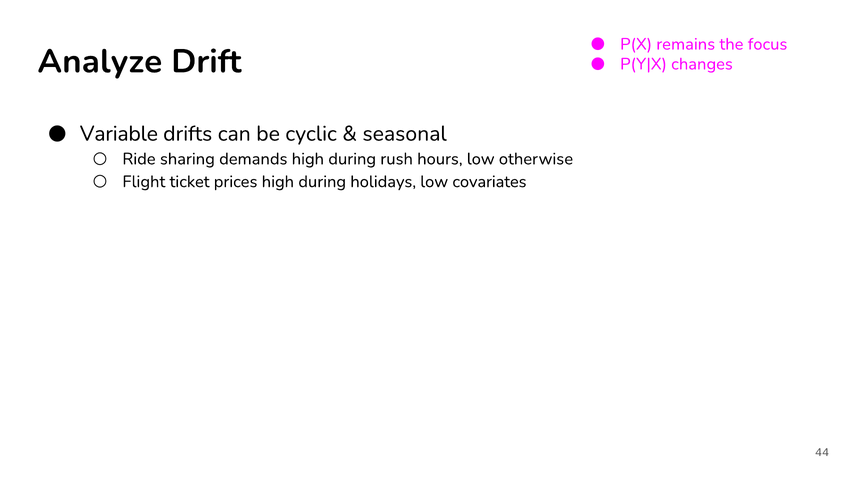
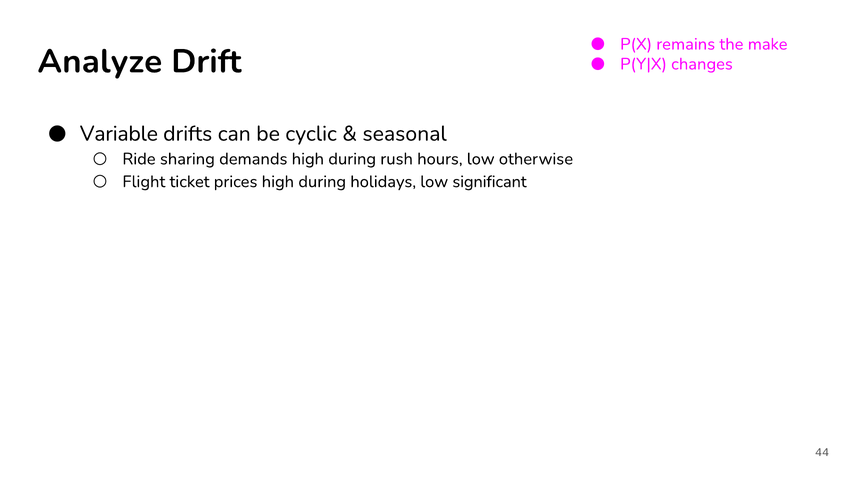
focus: focus -> make
covariates: covariates -> significant
